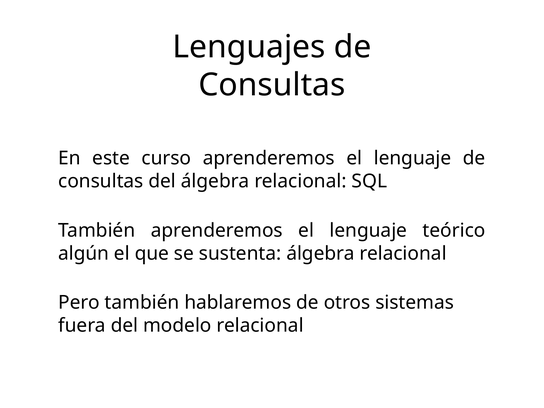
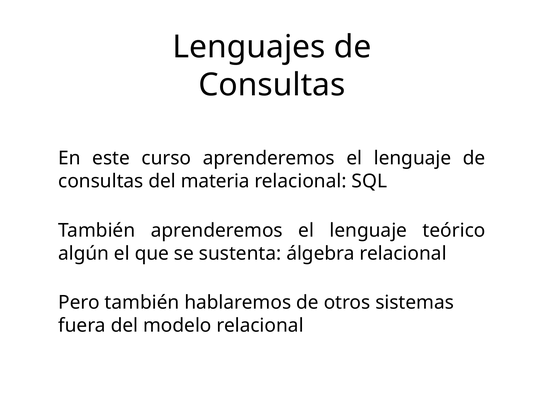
del álgebra: álgebra -> materia
